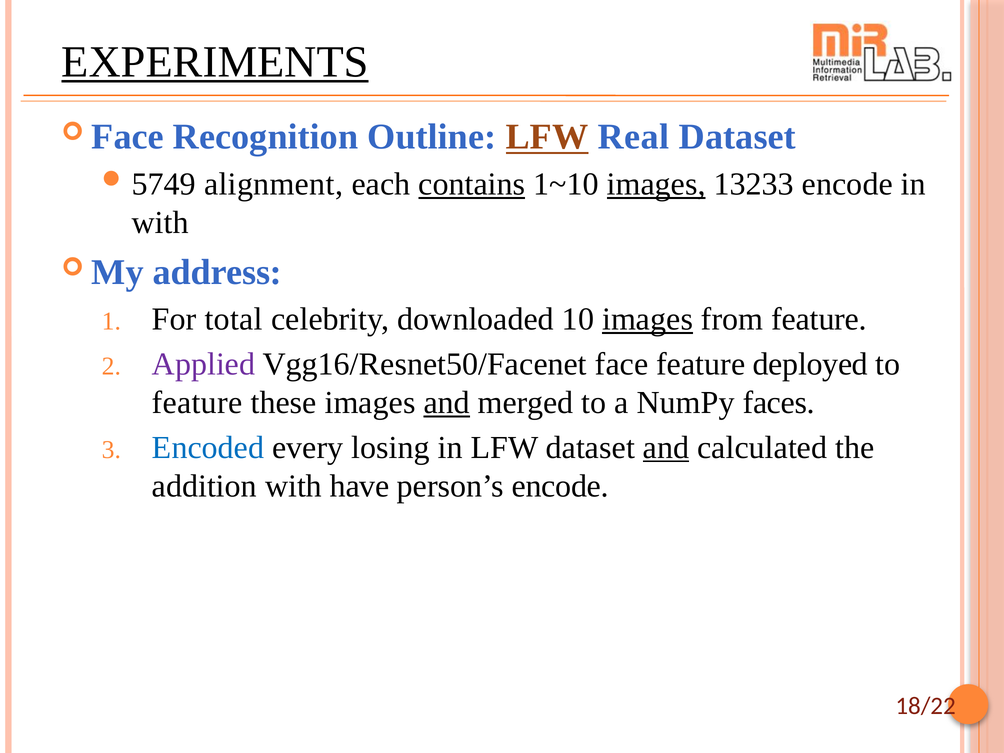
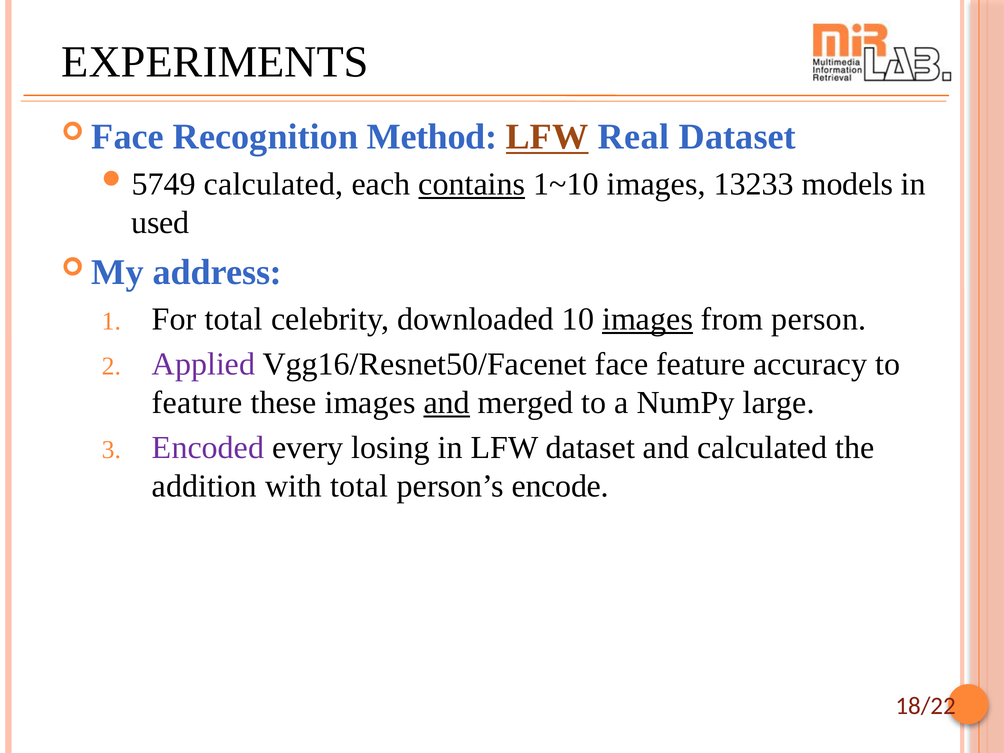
EXPERIMENTS underline: present -> none
Outline: Outline -> Method
alignment at (274, 184): alignment -> calculated
images at (656, 184) underline: present -> none
13233 encode: encode -> models
with at (160, 223): with -> used
from feature: feature -> person
deployed: deployed -> accuracy
faces: faces -> large
Encoded colour: blue -> purple
and at (666, 447) underline: present -> none
with have: have -> total
